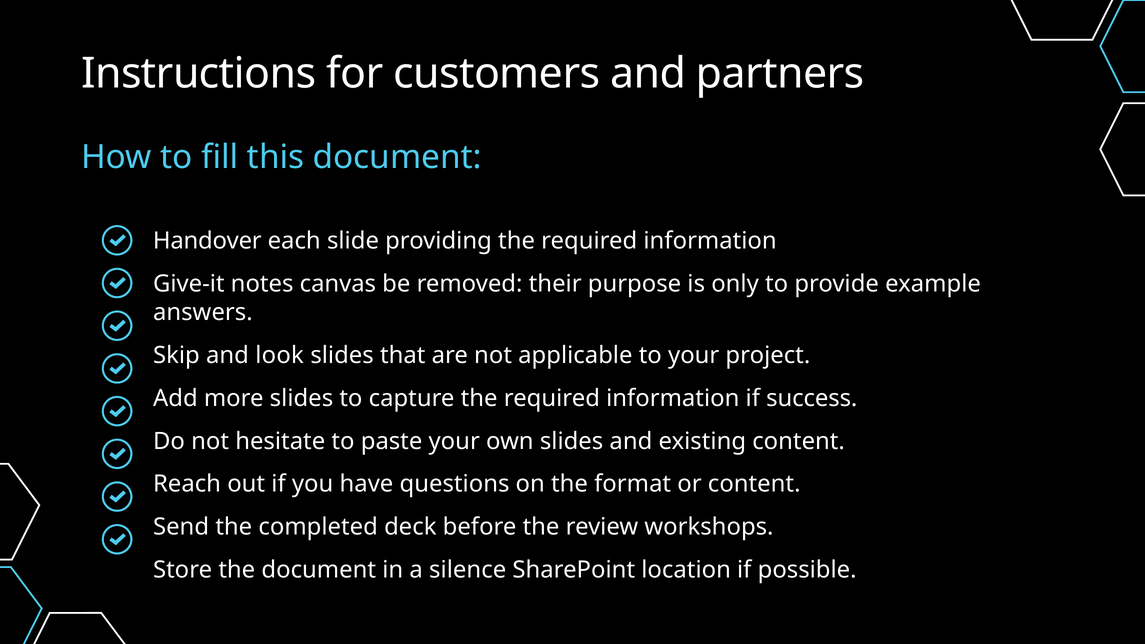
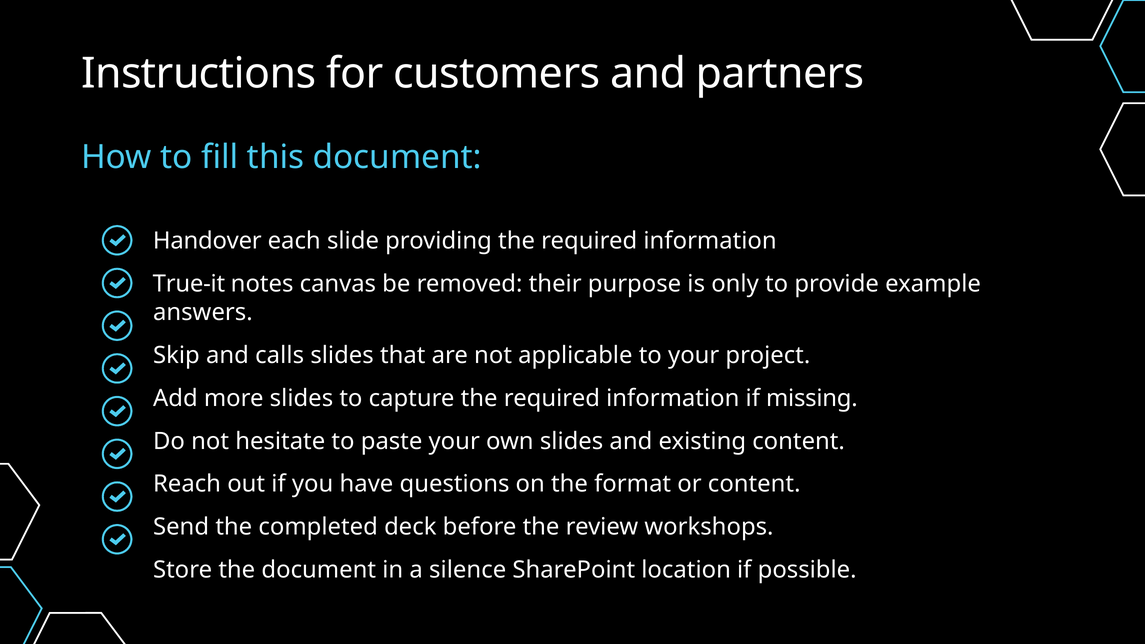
Give-it: Give-it -> True-it
look: look -> calls
success: success -> missing
